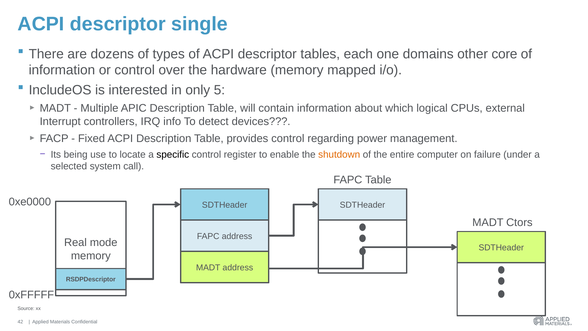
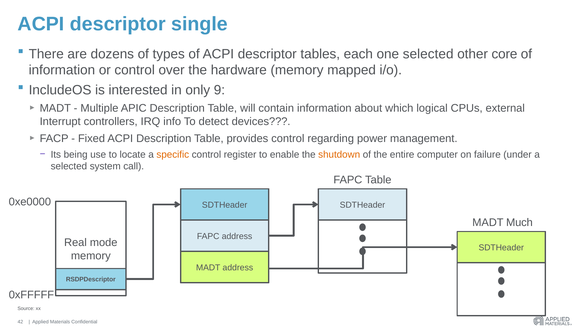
one domains: domains -> selected
5: 5 -> 9
specific colour: black -> orange
Ctors: Ctors -> Much
